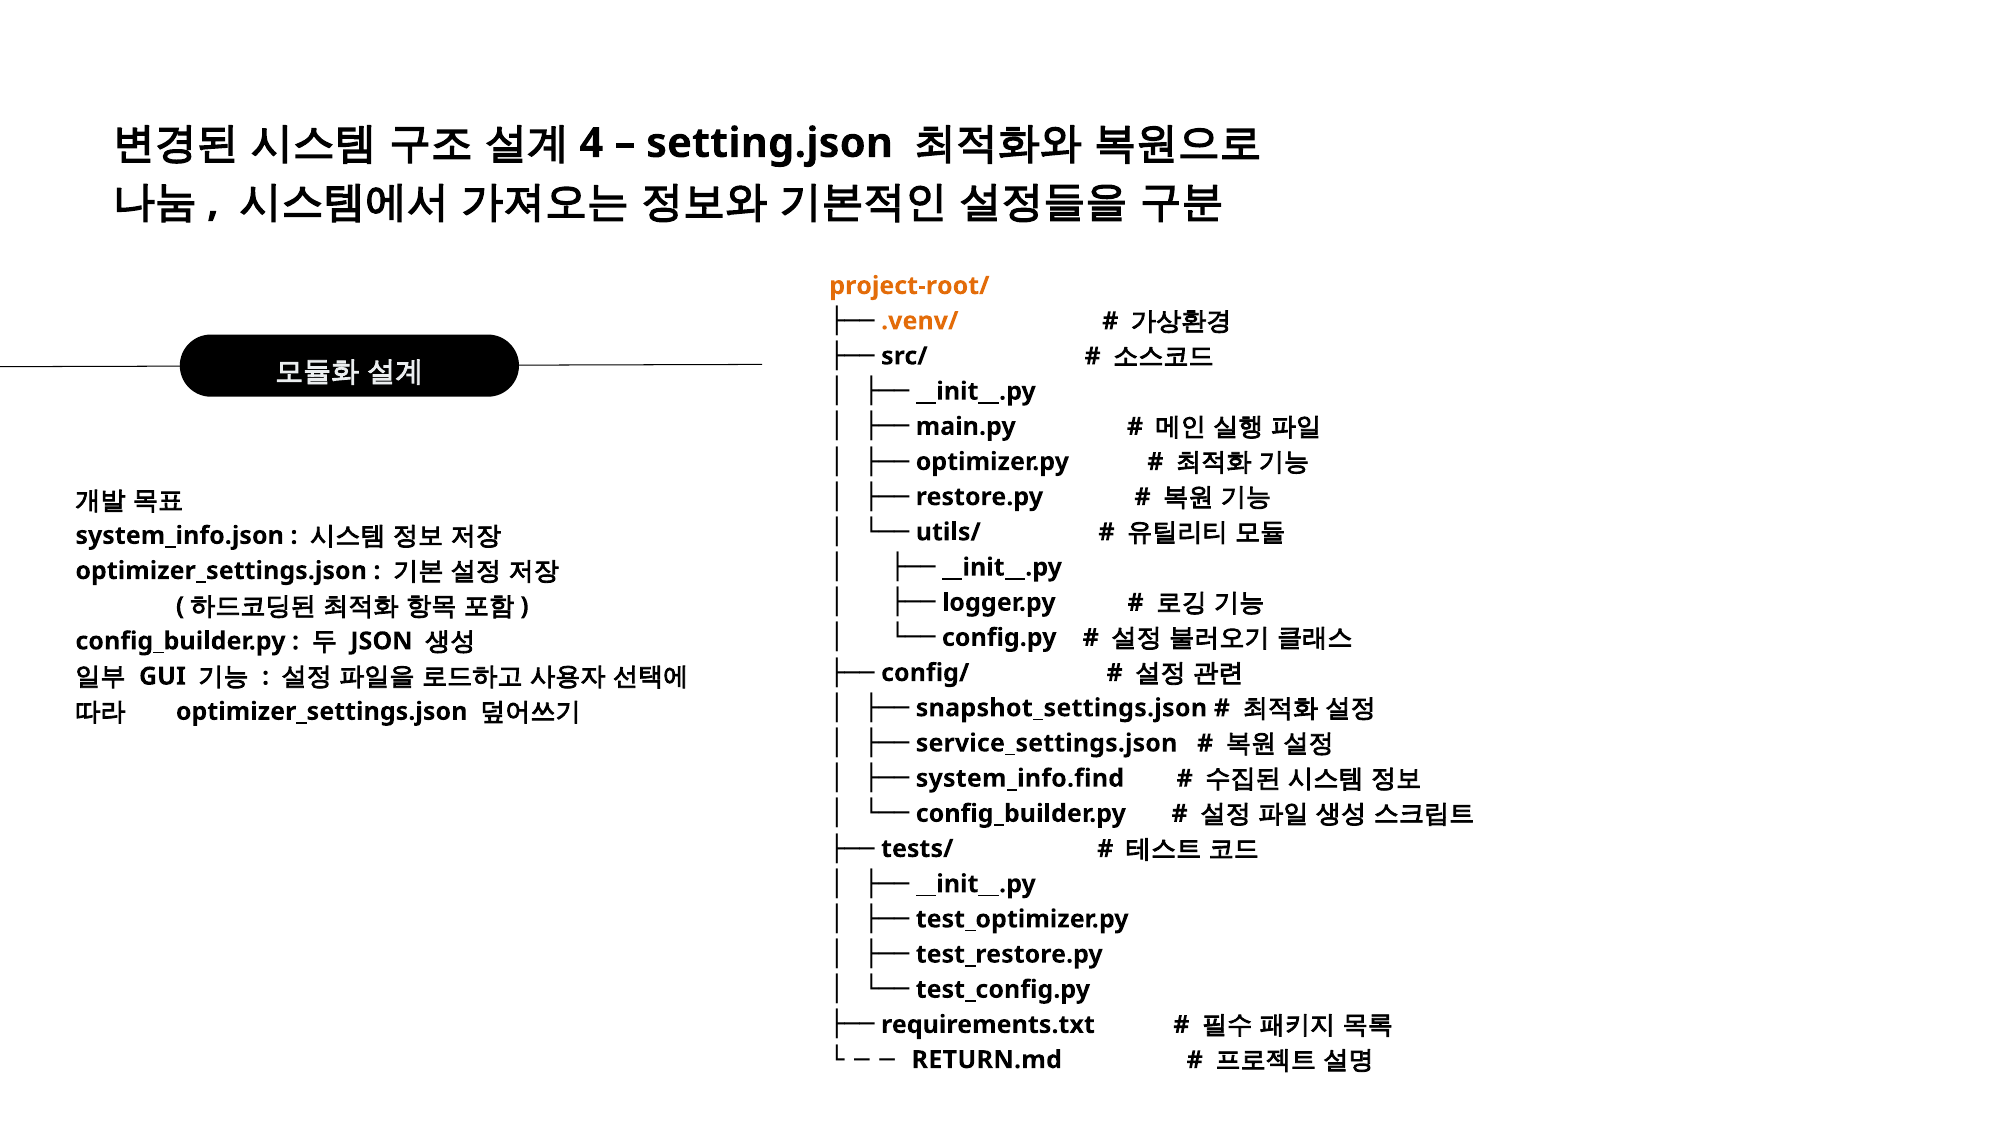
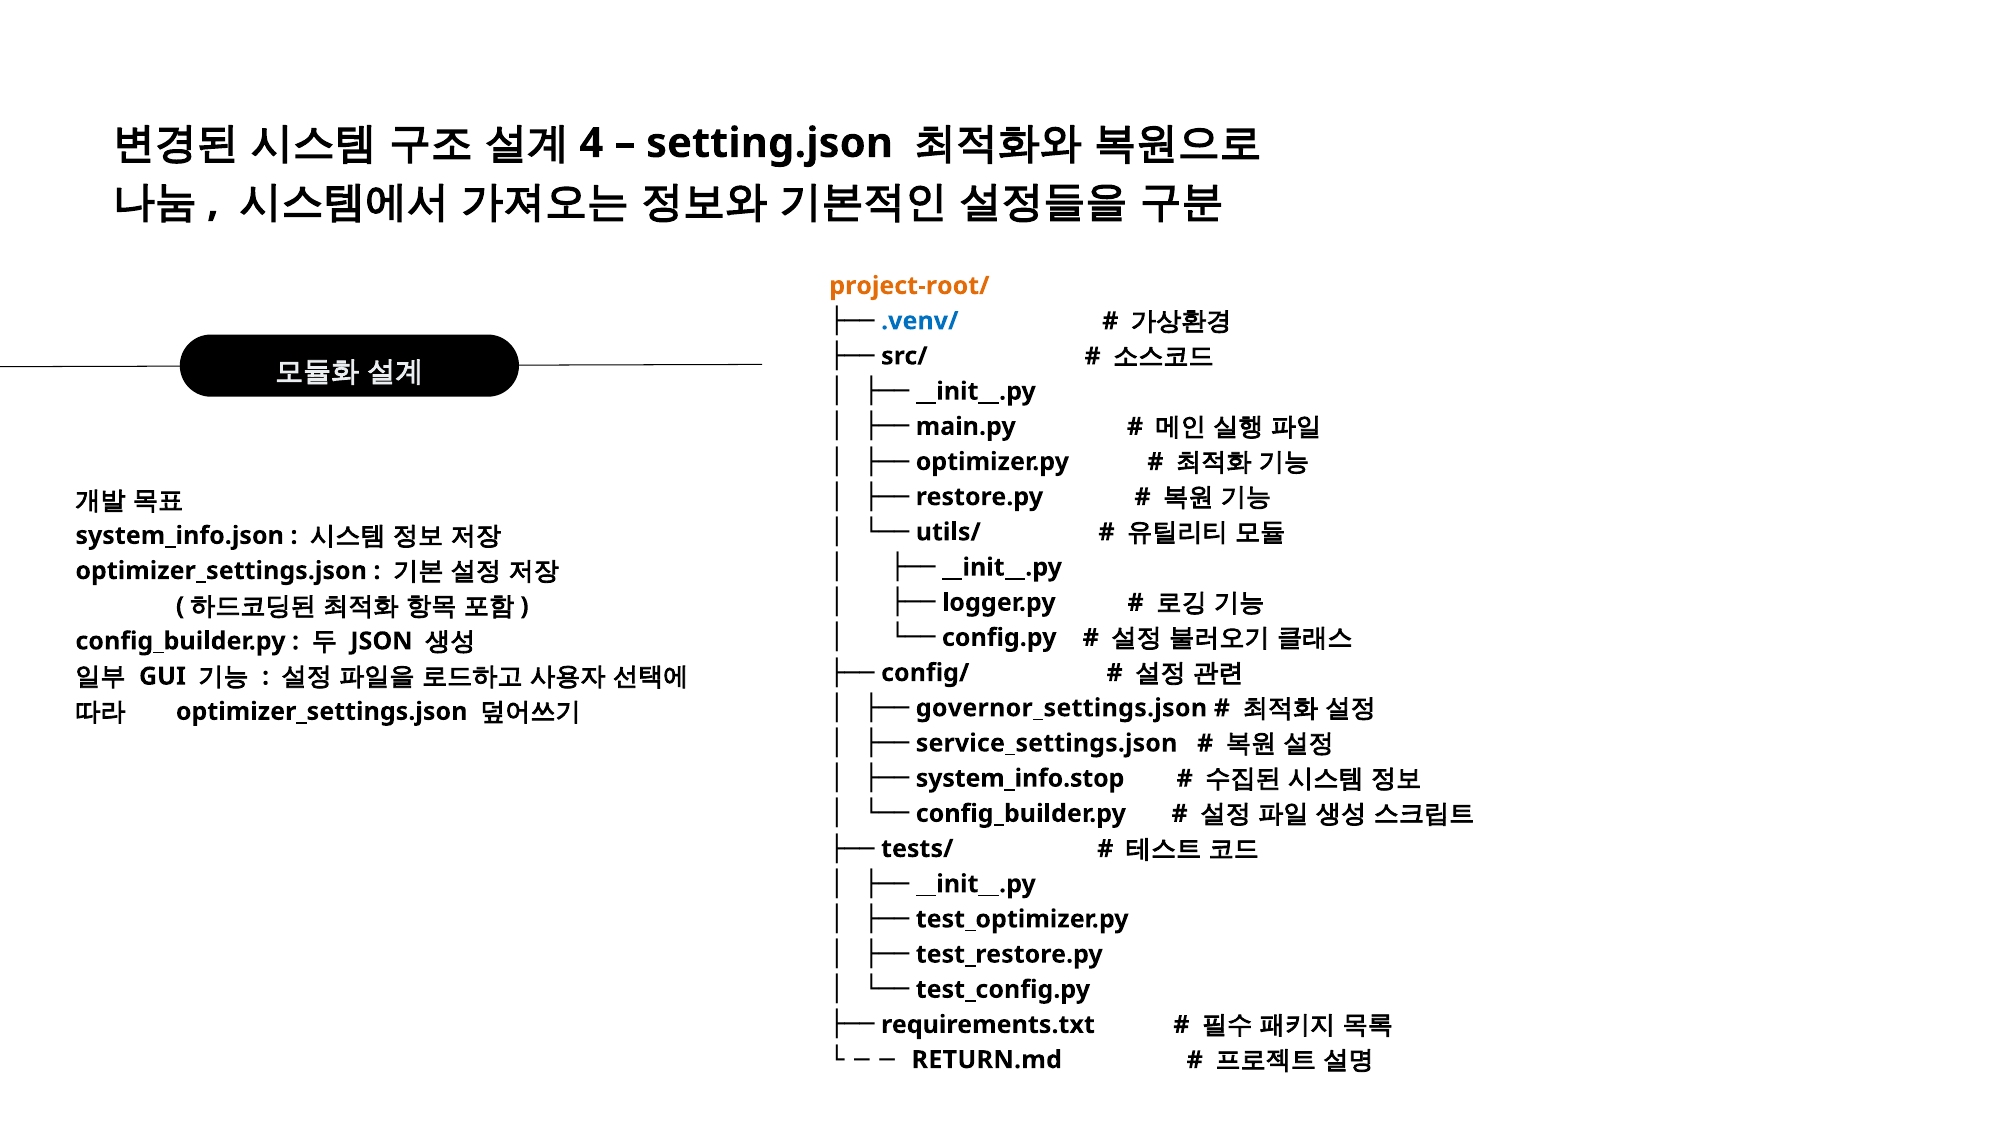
.venv/ colour: orange -> blue
snapshot_settings.json: snapshot_settings.json -> governor_settings.json
system_info.find: system_info.find -> system_info.stop
